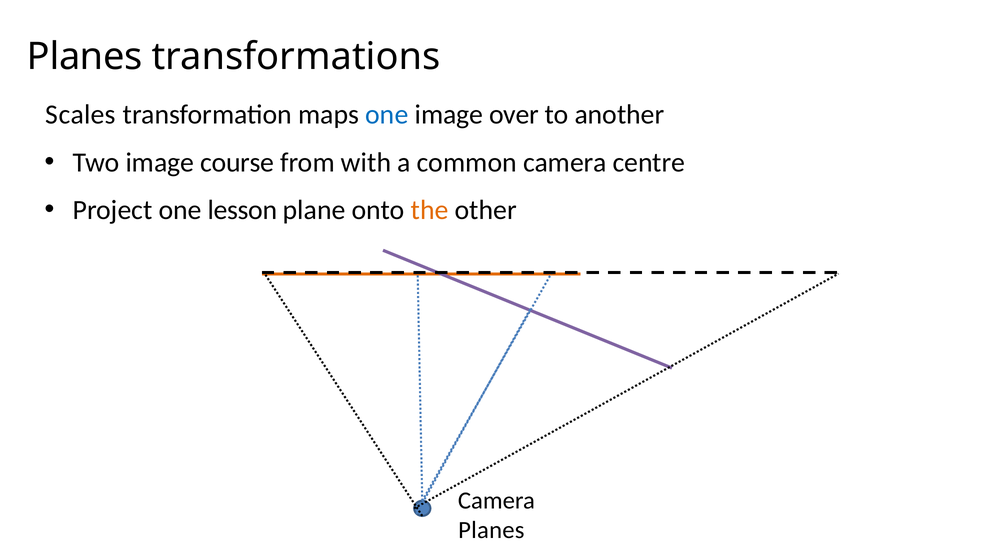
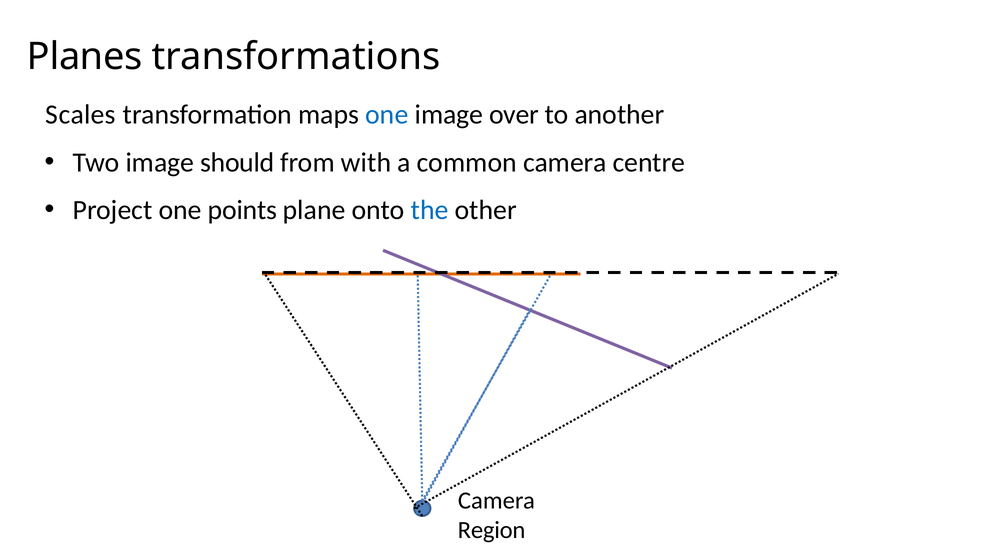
course: course -> should
lesson: lesson -> points
the colour: orange -> blue
Planes at (491, 531): Planes -> Region
